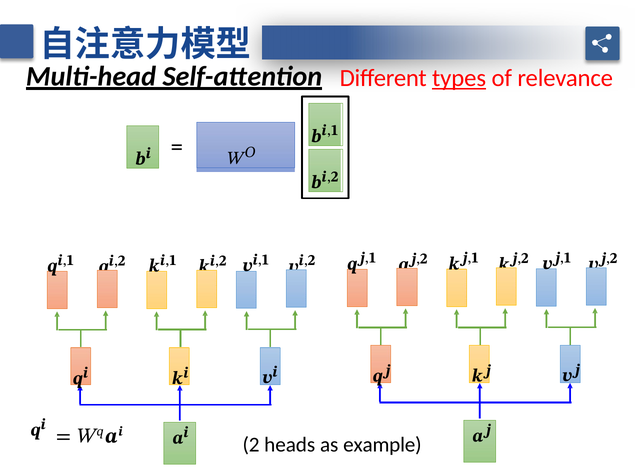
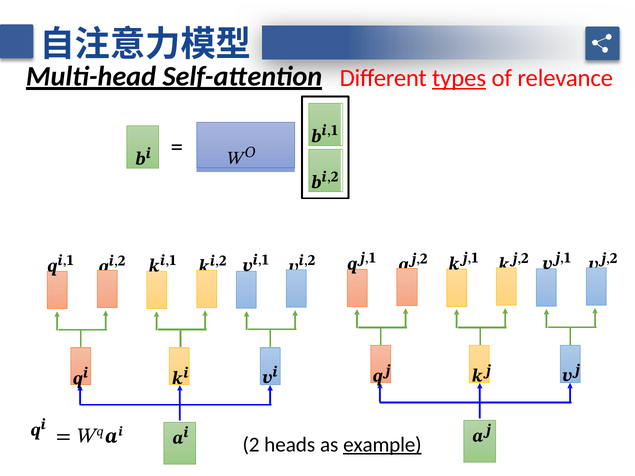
example underline: none -> present
